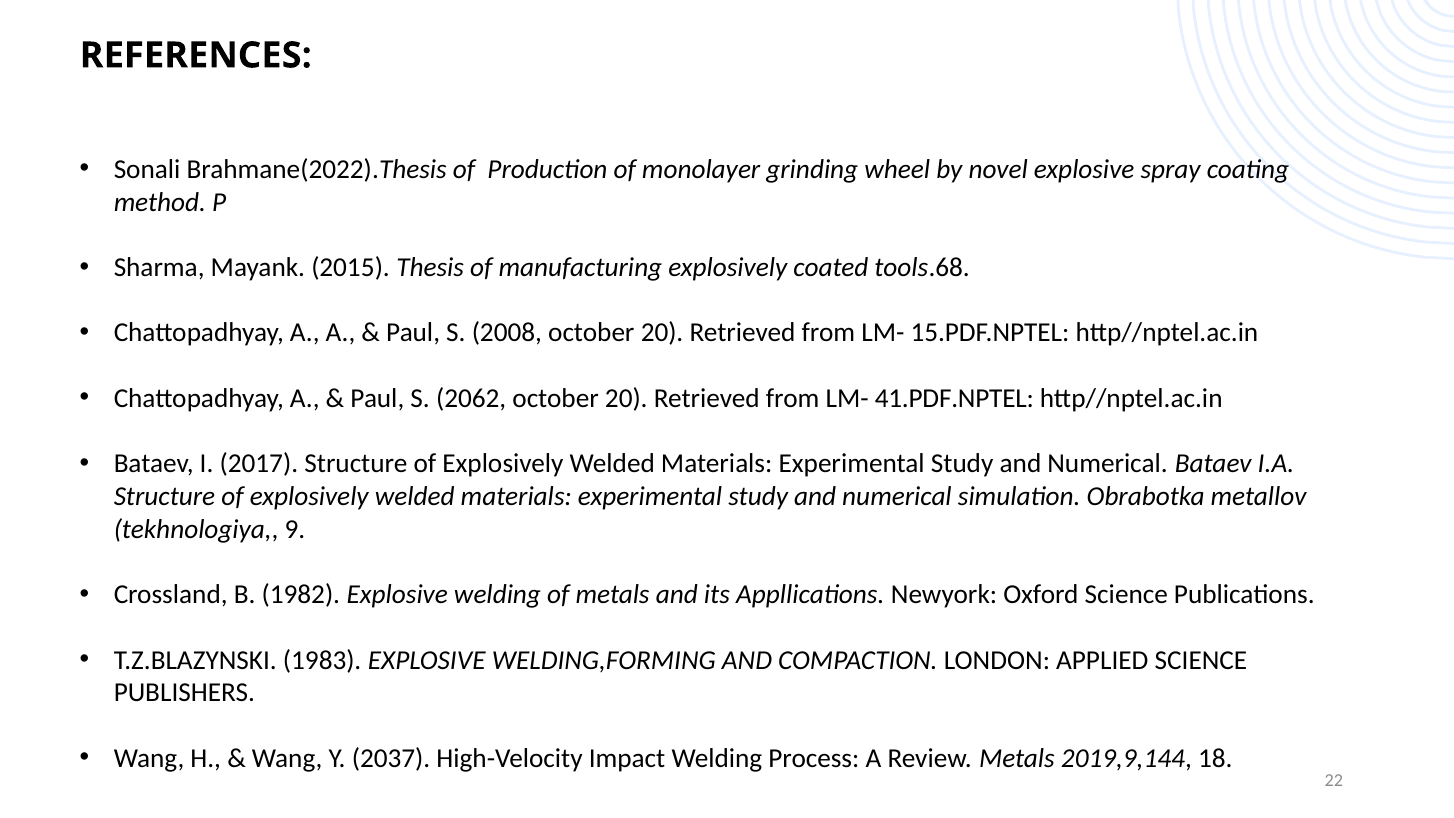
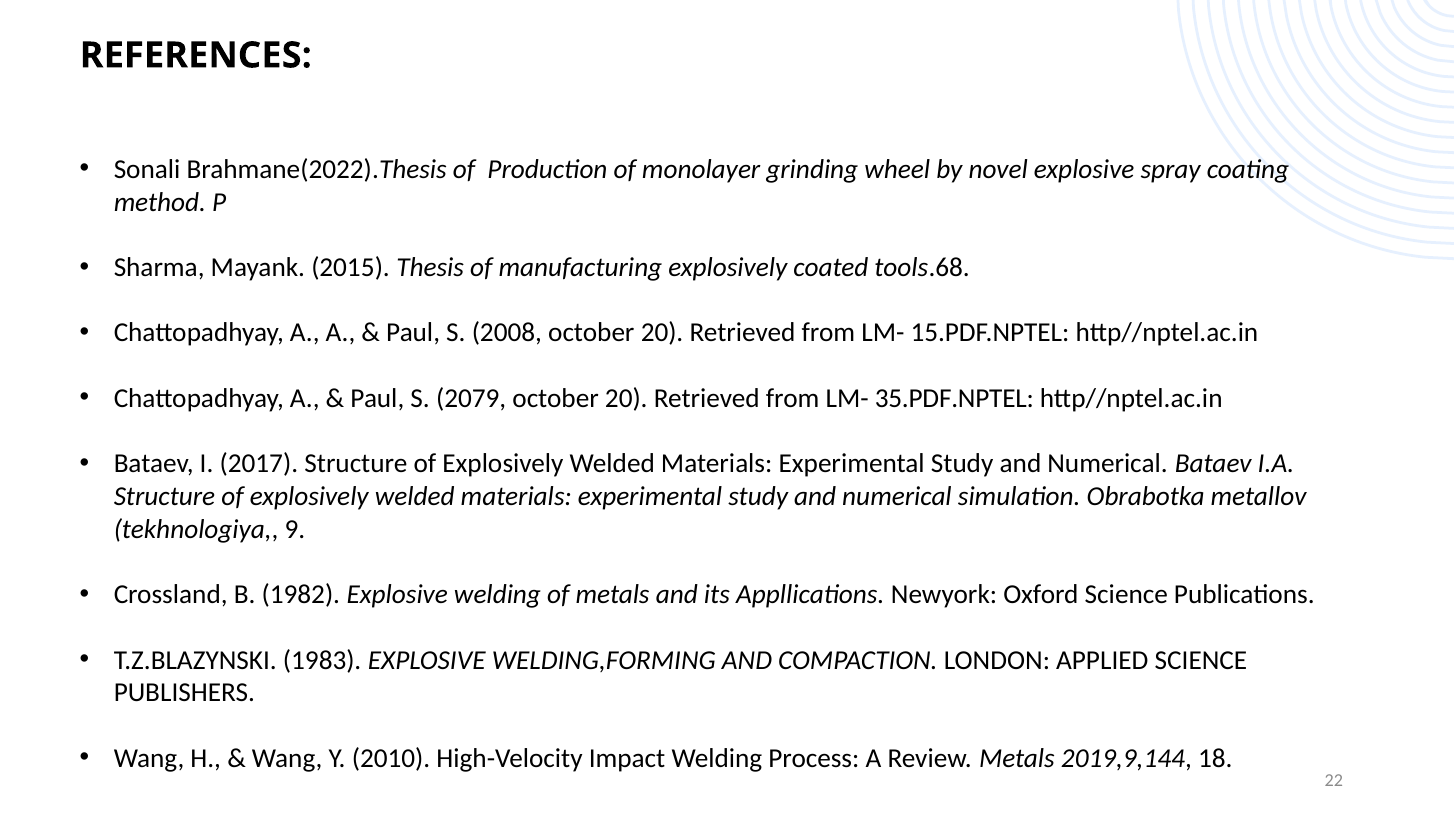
2062: 2062 -> 2079
41.PDF.NPTEL: 41.PDF.NPTEL -> 35.PDF.NPTEL
2037: 2037 -> 2010
